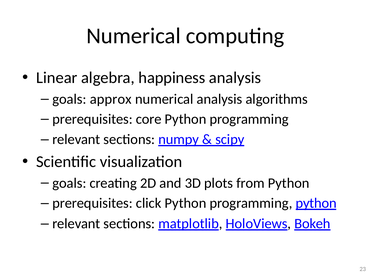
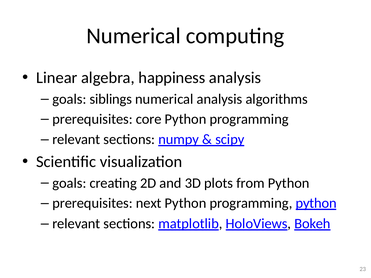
approx: approx -> siblings
click: click -> next
